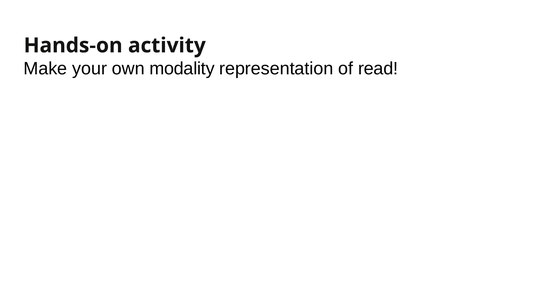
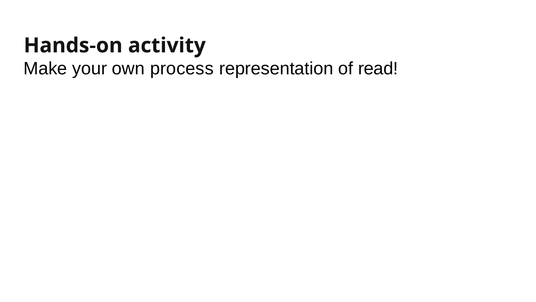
modality: modality -> process
